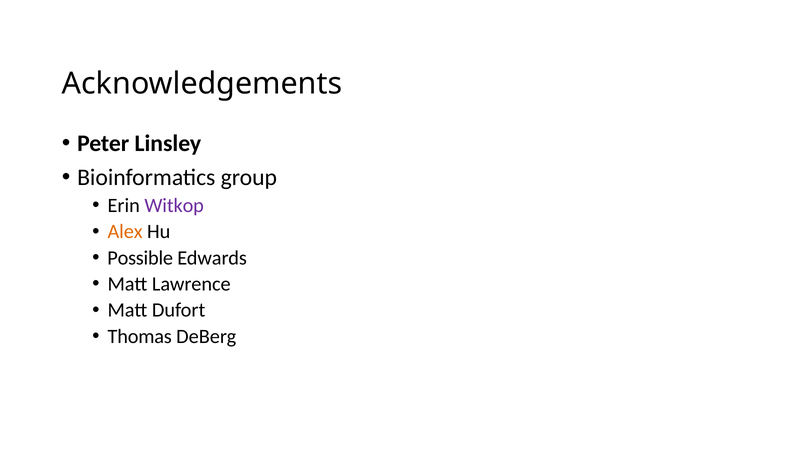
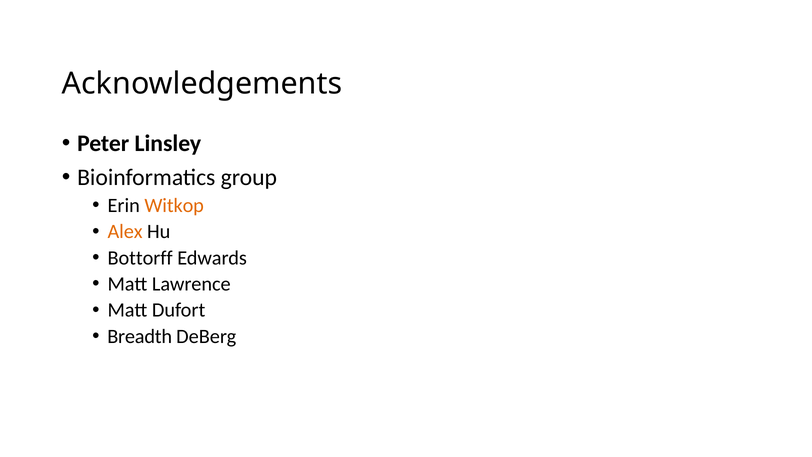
Witkop colour: purple -> orange
Possible: Possible -> Bottorff
Thomas: Thomas -> Breadth
